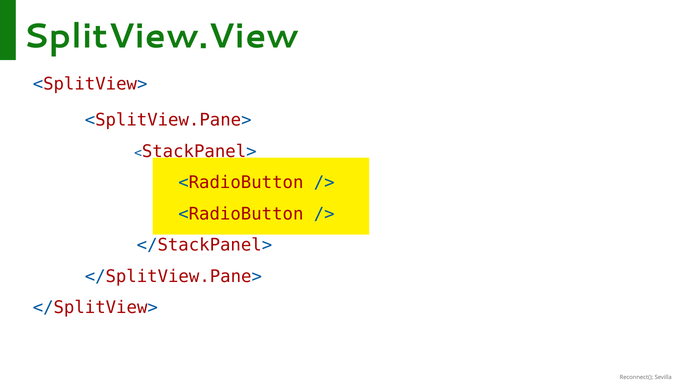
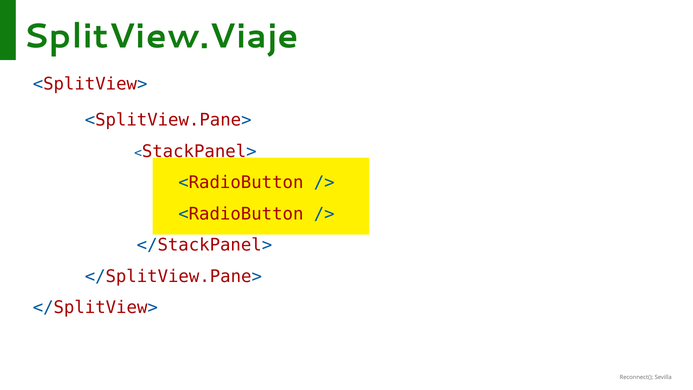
SplitView.View: SplitView.View -> SplitView.Viaje
